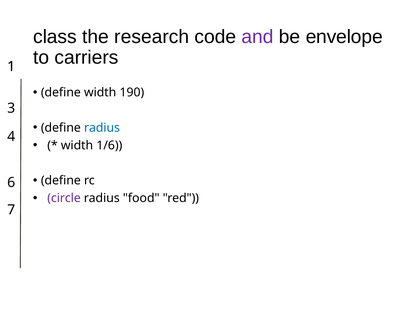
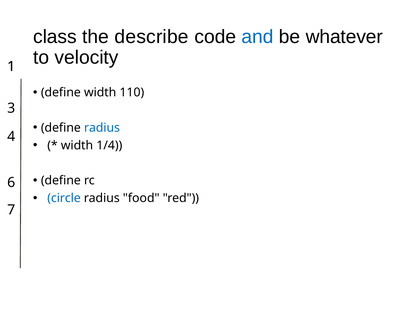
research: research -> describe
and colour: purple -> blue
envelope: envelope -> whatever
carriers: carriers -> velocity
190: 190 -> 110
1/6: 1/6 -> 1/4
circle colour: purple -> blue
